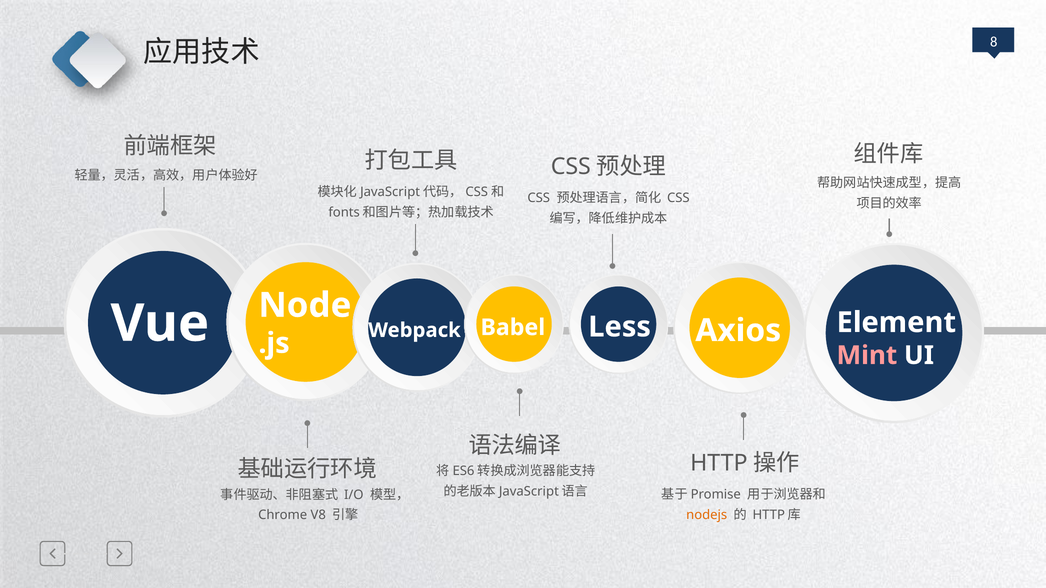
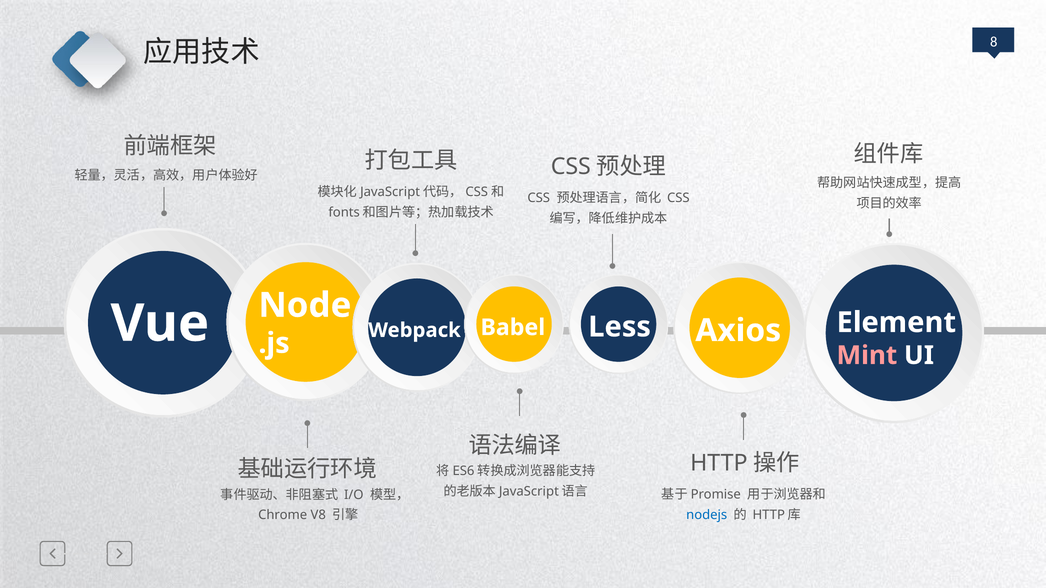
nodejs colour: orange -> blue
